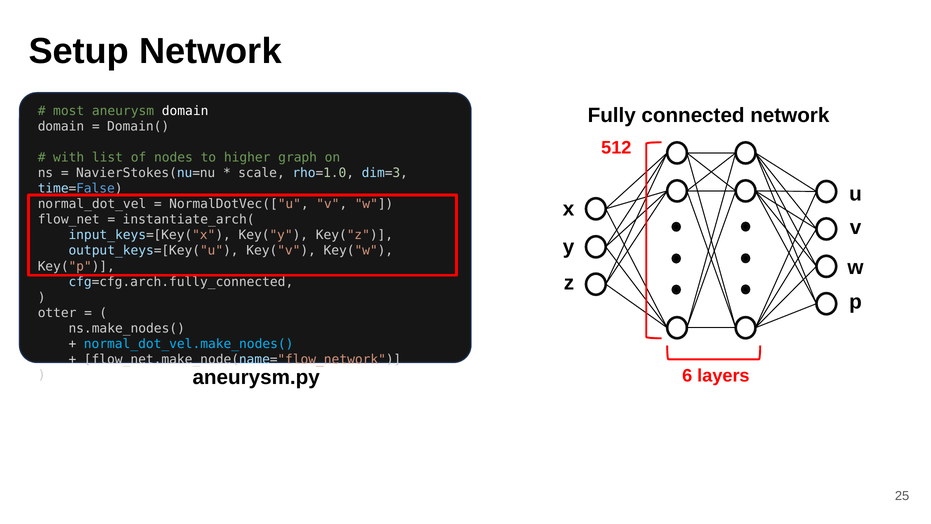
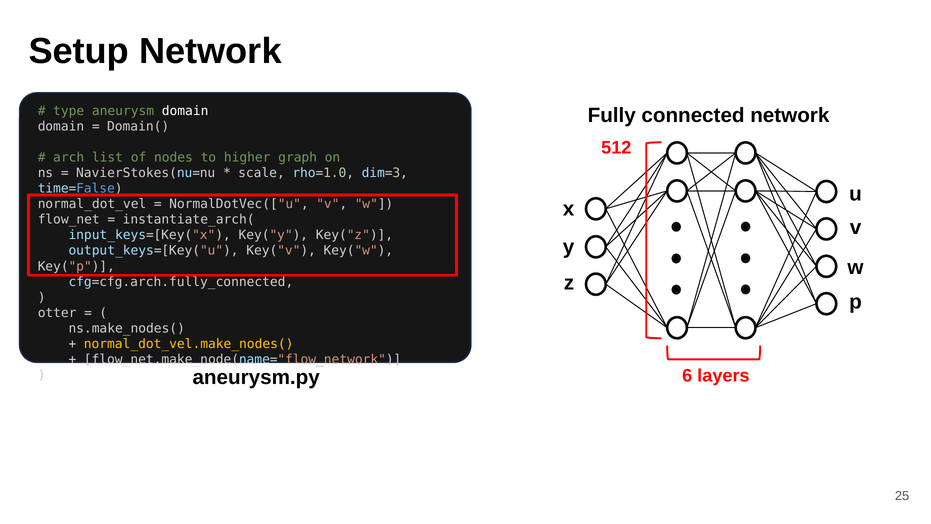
most: most -> type
with: with -> arch
normal_dot_vel.make_nodes( colour: light blue -> yellow
